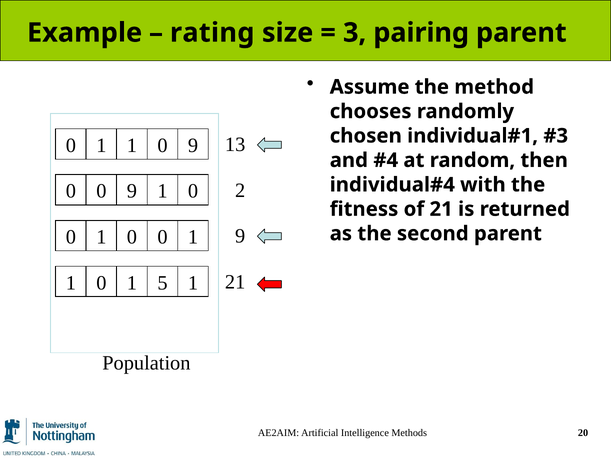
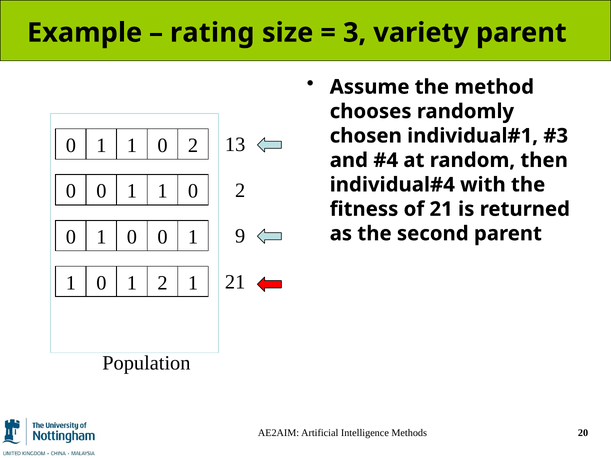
pairing: pairing -> variety
1 0 9: 9 -> 2
9 at (132, 191): 9 -> 1
1 5: 5 -> 2
